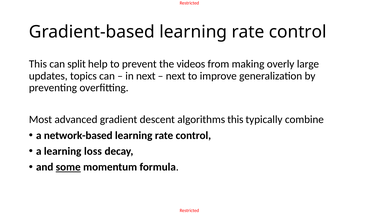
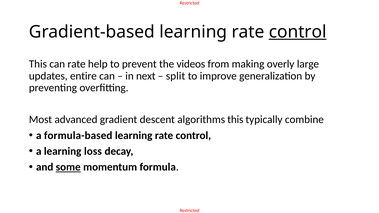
control at (298, 32) underline: none -> present
can split: split -> rate
topics: topics -> entire
next at (176, 76): next -> split
network-based: network-based -> formula-based
